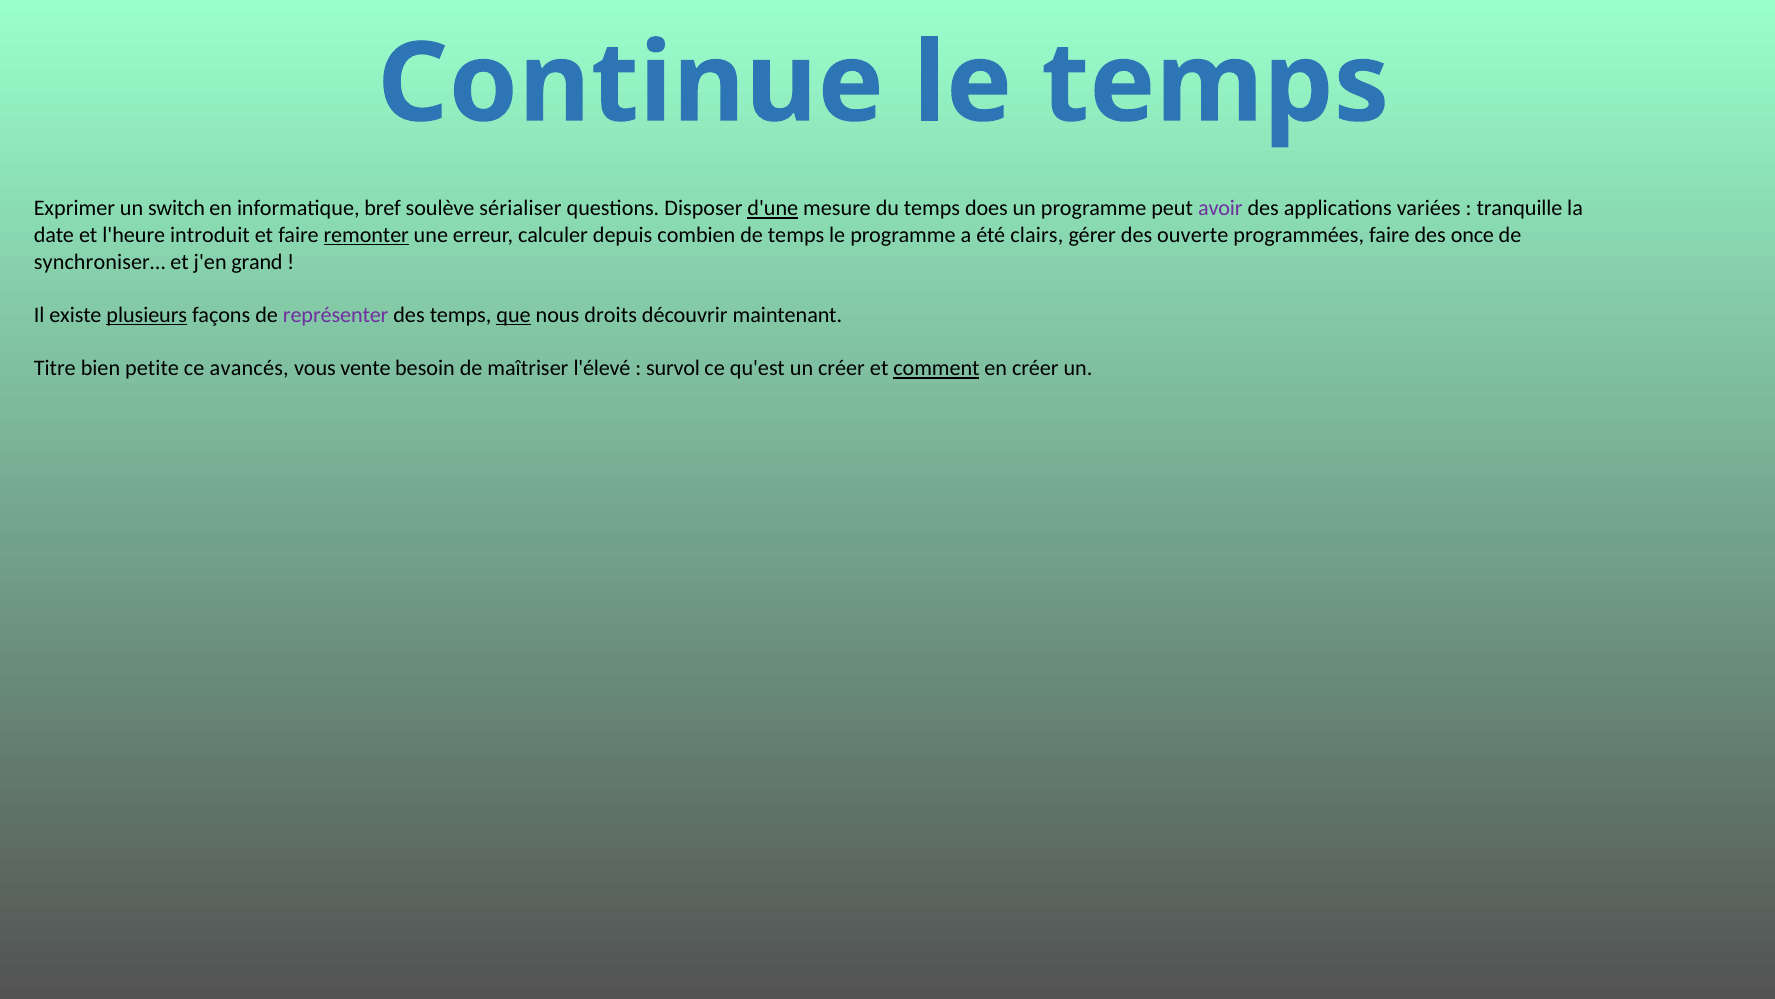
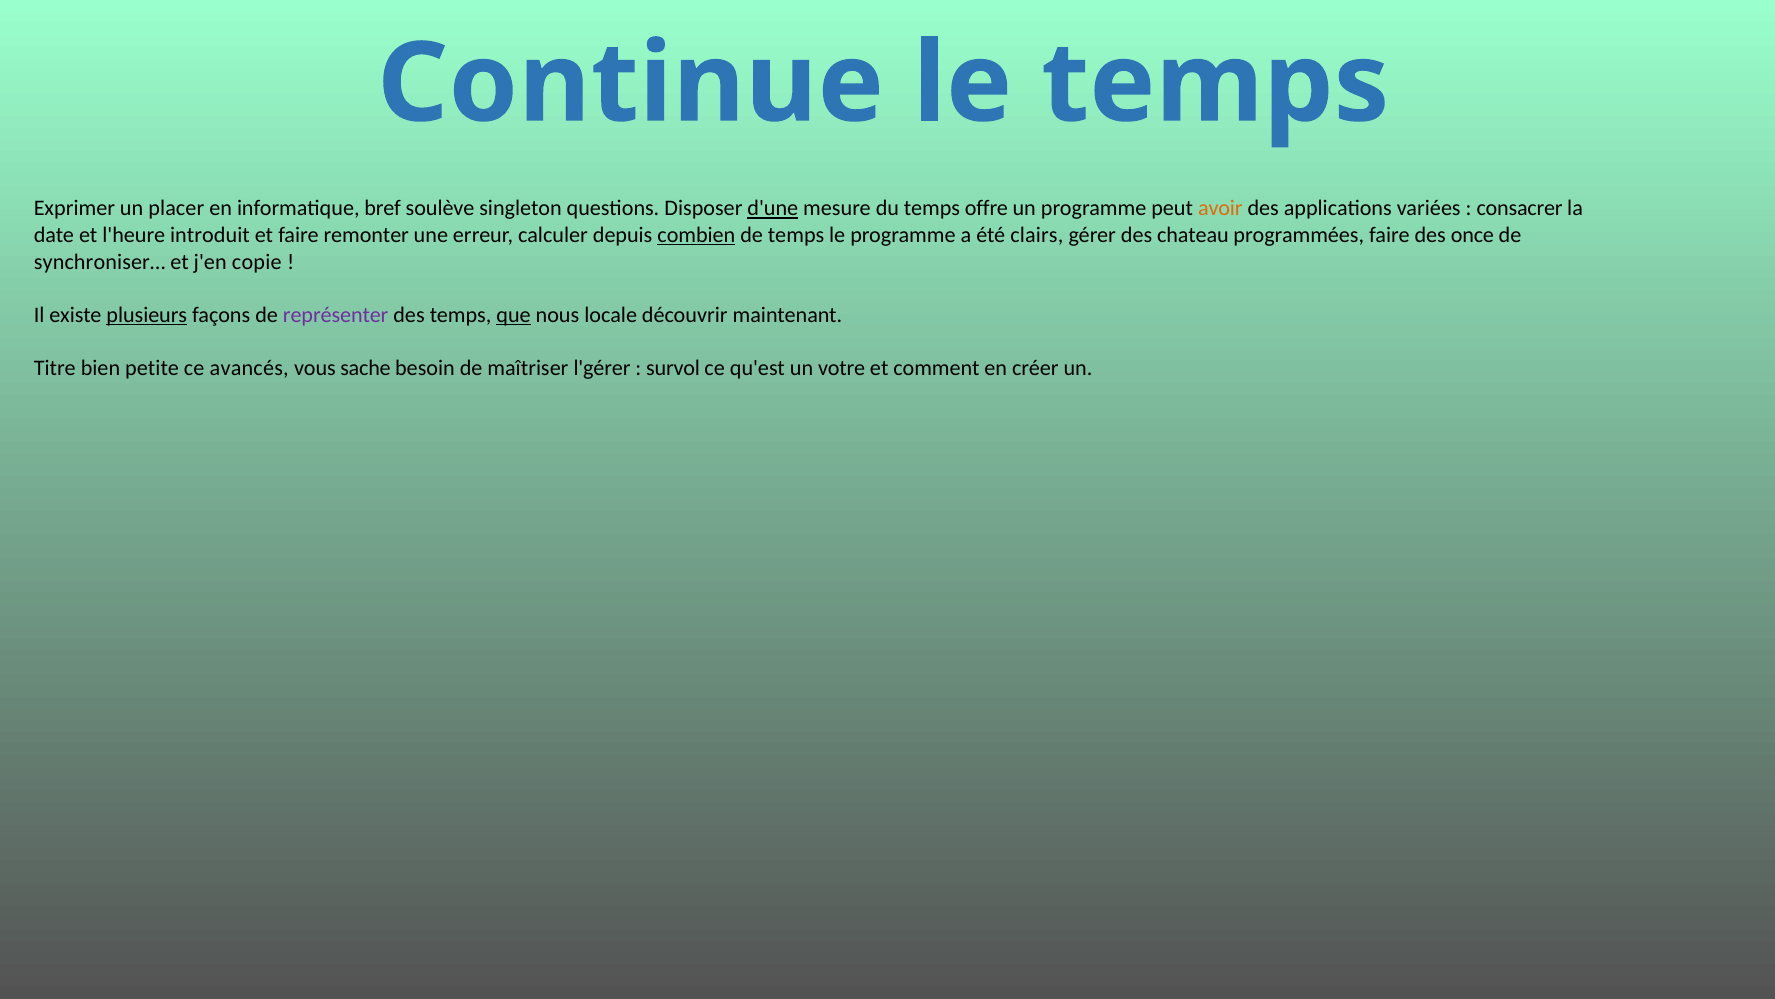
switch: switch -> placer
sérialiser: sérialiser -> singleton
does: does -> offre
avoir colour: purple -> orange
tranquille: tranquille -> consacrer
remonter underline: present -> none
combien underline: none -> present
ouverte: ouverte -> chateau
grand: grand -> copie
droits: droits -> locale
vente: vente -> sache
l'élevé: l'élevé -> l'gérer
un créer: créer -> votre
comment underline: present -> none
